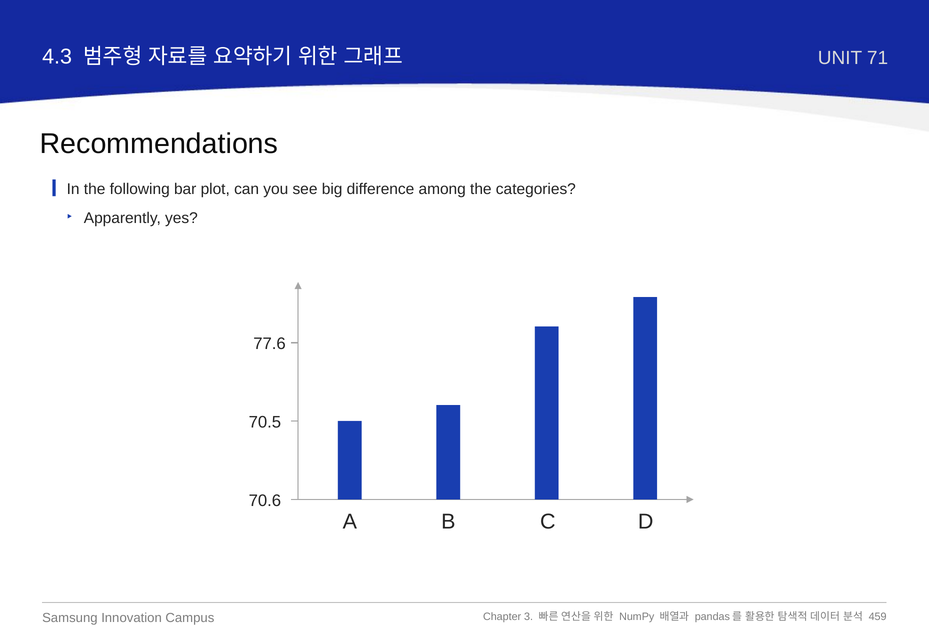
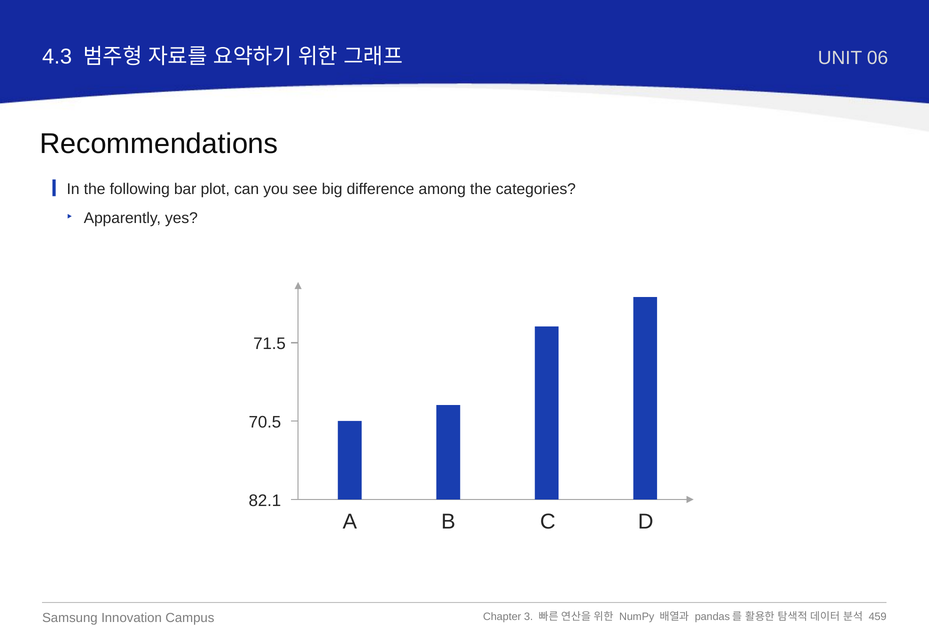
71: 71 -> 06
77.6: 77.6 -> 71.5
70.6: 70.6 -> 82.1
